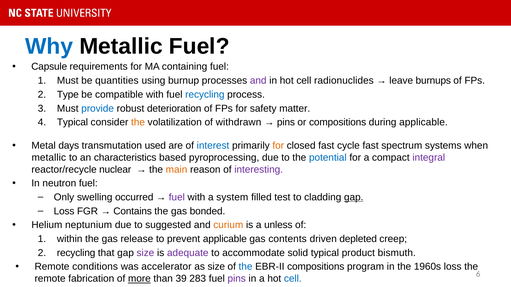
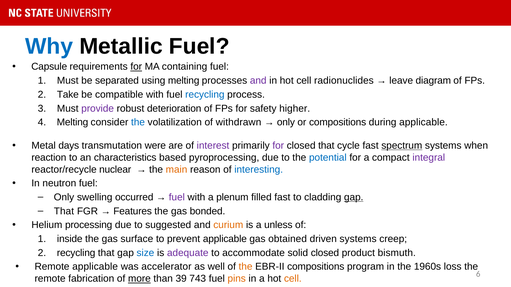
for at (136, 67) underline: none -> present
quantities: quantities -> separated
using burnup: burnup -> melting
burnups: burnups -> diagram
Type: Type -> Take
provide colour: blue -> purple
matter: matter -> higher
Typical at (73, 122): Typical -> Melting
the at (138, 122) colour: orange -> blue
pins at (286, 122): pins -> only
used: used -> were
interest colour: blue -> purple
for at (278, 146) colour: orange -> purple
closed fast: fast -> that
spectrum underline: none -> present
metallic at (49, 158): metallic -> reaction
interesting colour: purple -> blue
system: system -> plenum
filled test: test -> fast
Loss at (64, 211): Loss -> That
Contains: Contains -> Features
neptunium: neptunium -> processing
within: within -> inside
release: release -> surface
contents: contents -> obtained
driven depleted: depleted -> systems
size at (145, 253) colour: purple -> blue
solid typical: typical -> closed
Remote conditions: conditions -> applicable
as size: size -> well
the at (246, 267) colour: blue -> orange
283: 283 -> 743
pins at (237, 279) colour: purple -> orange
cell at (293, 279) colour: blue -> orange
